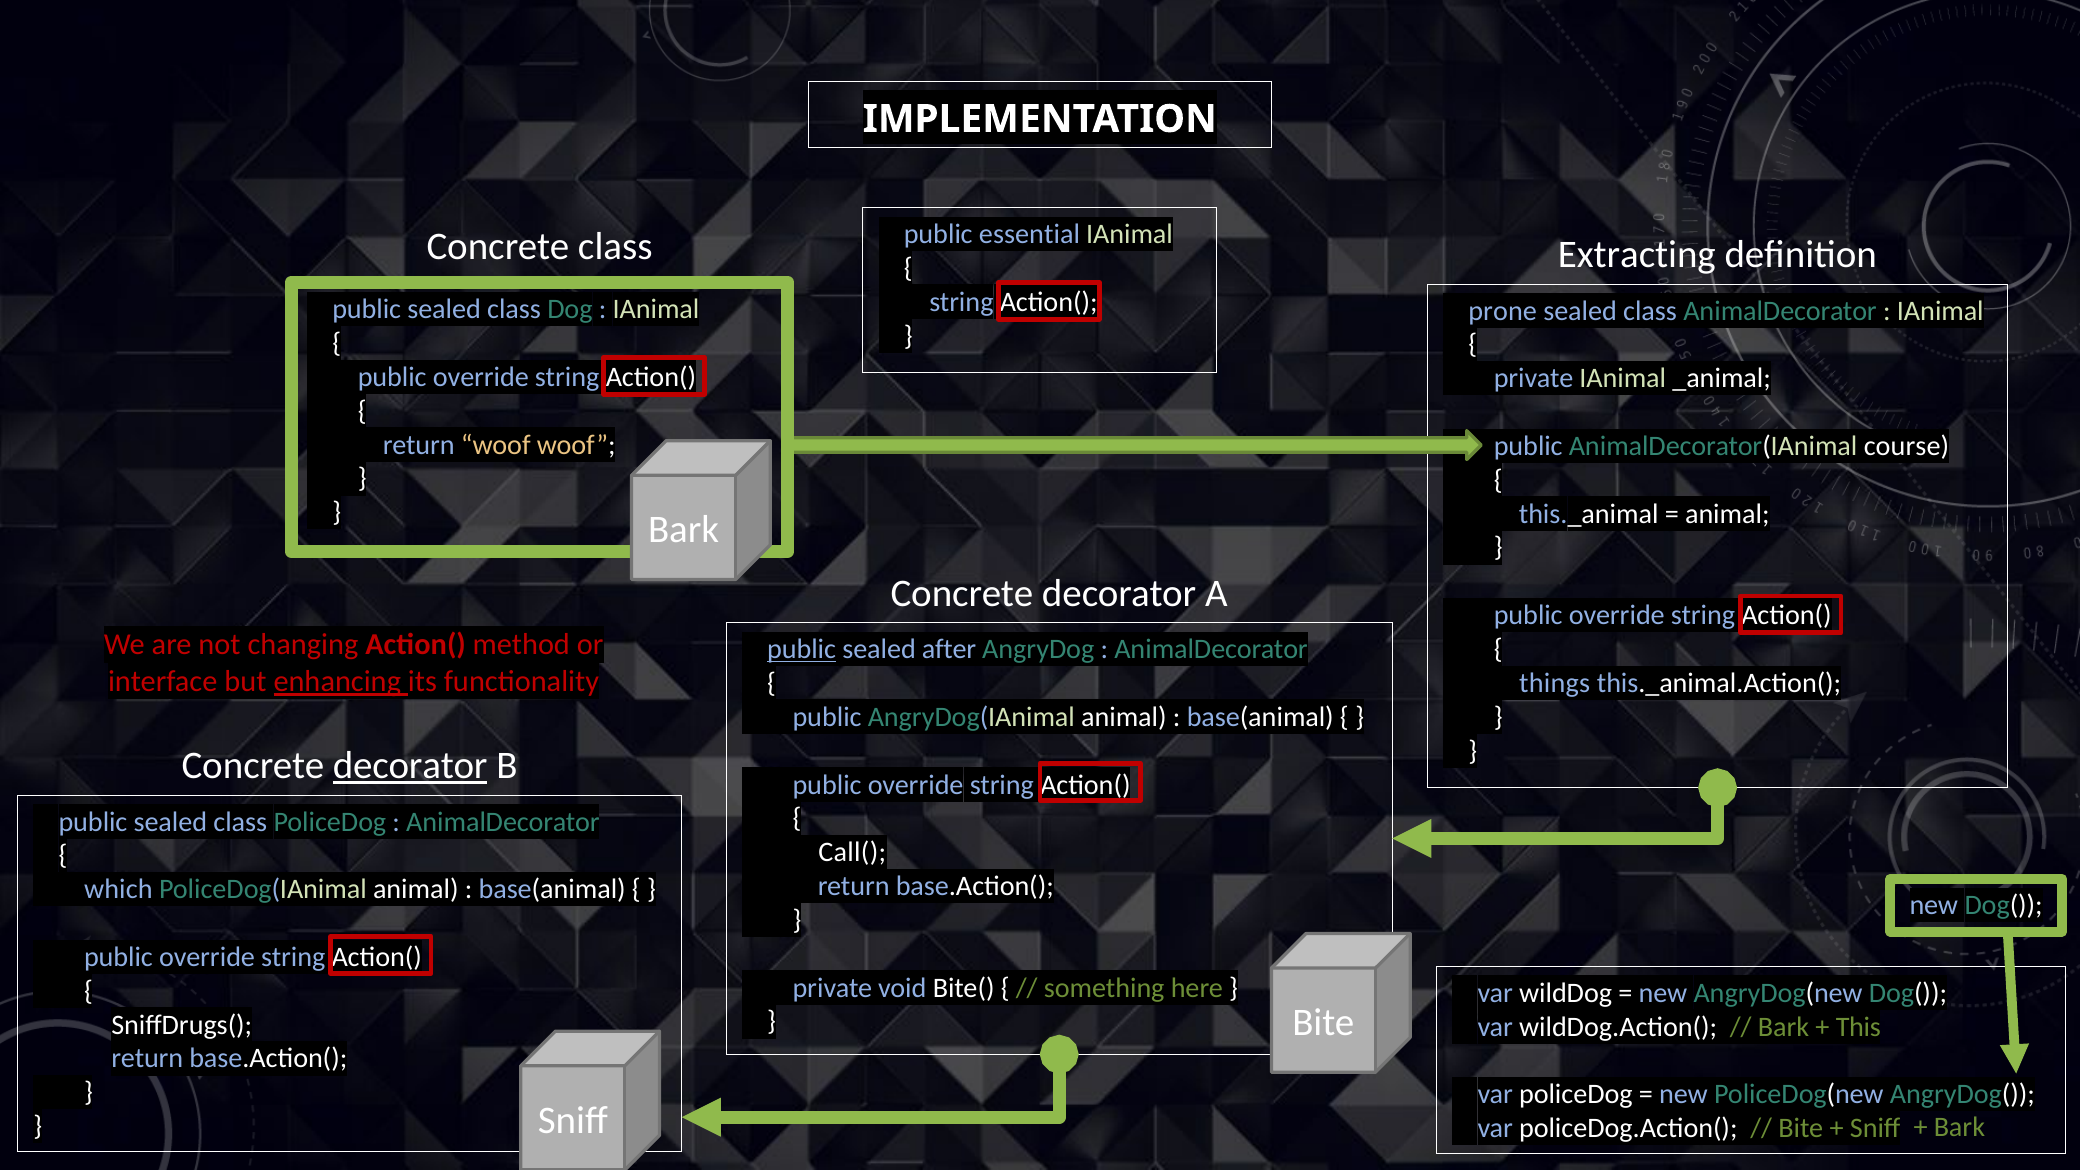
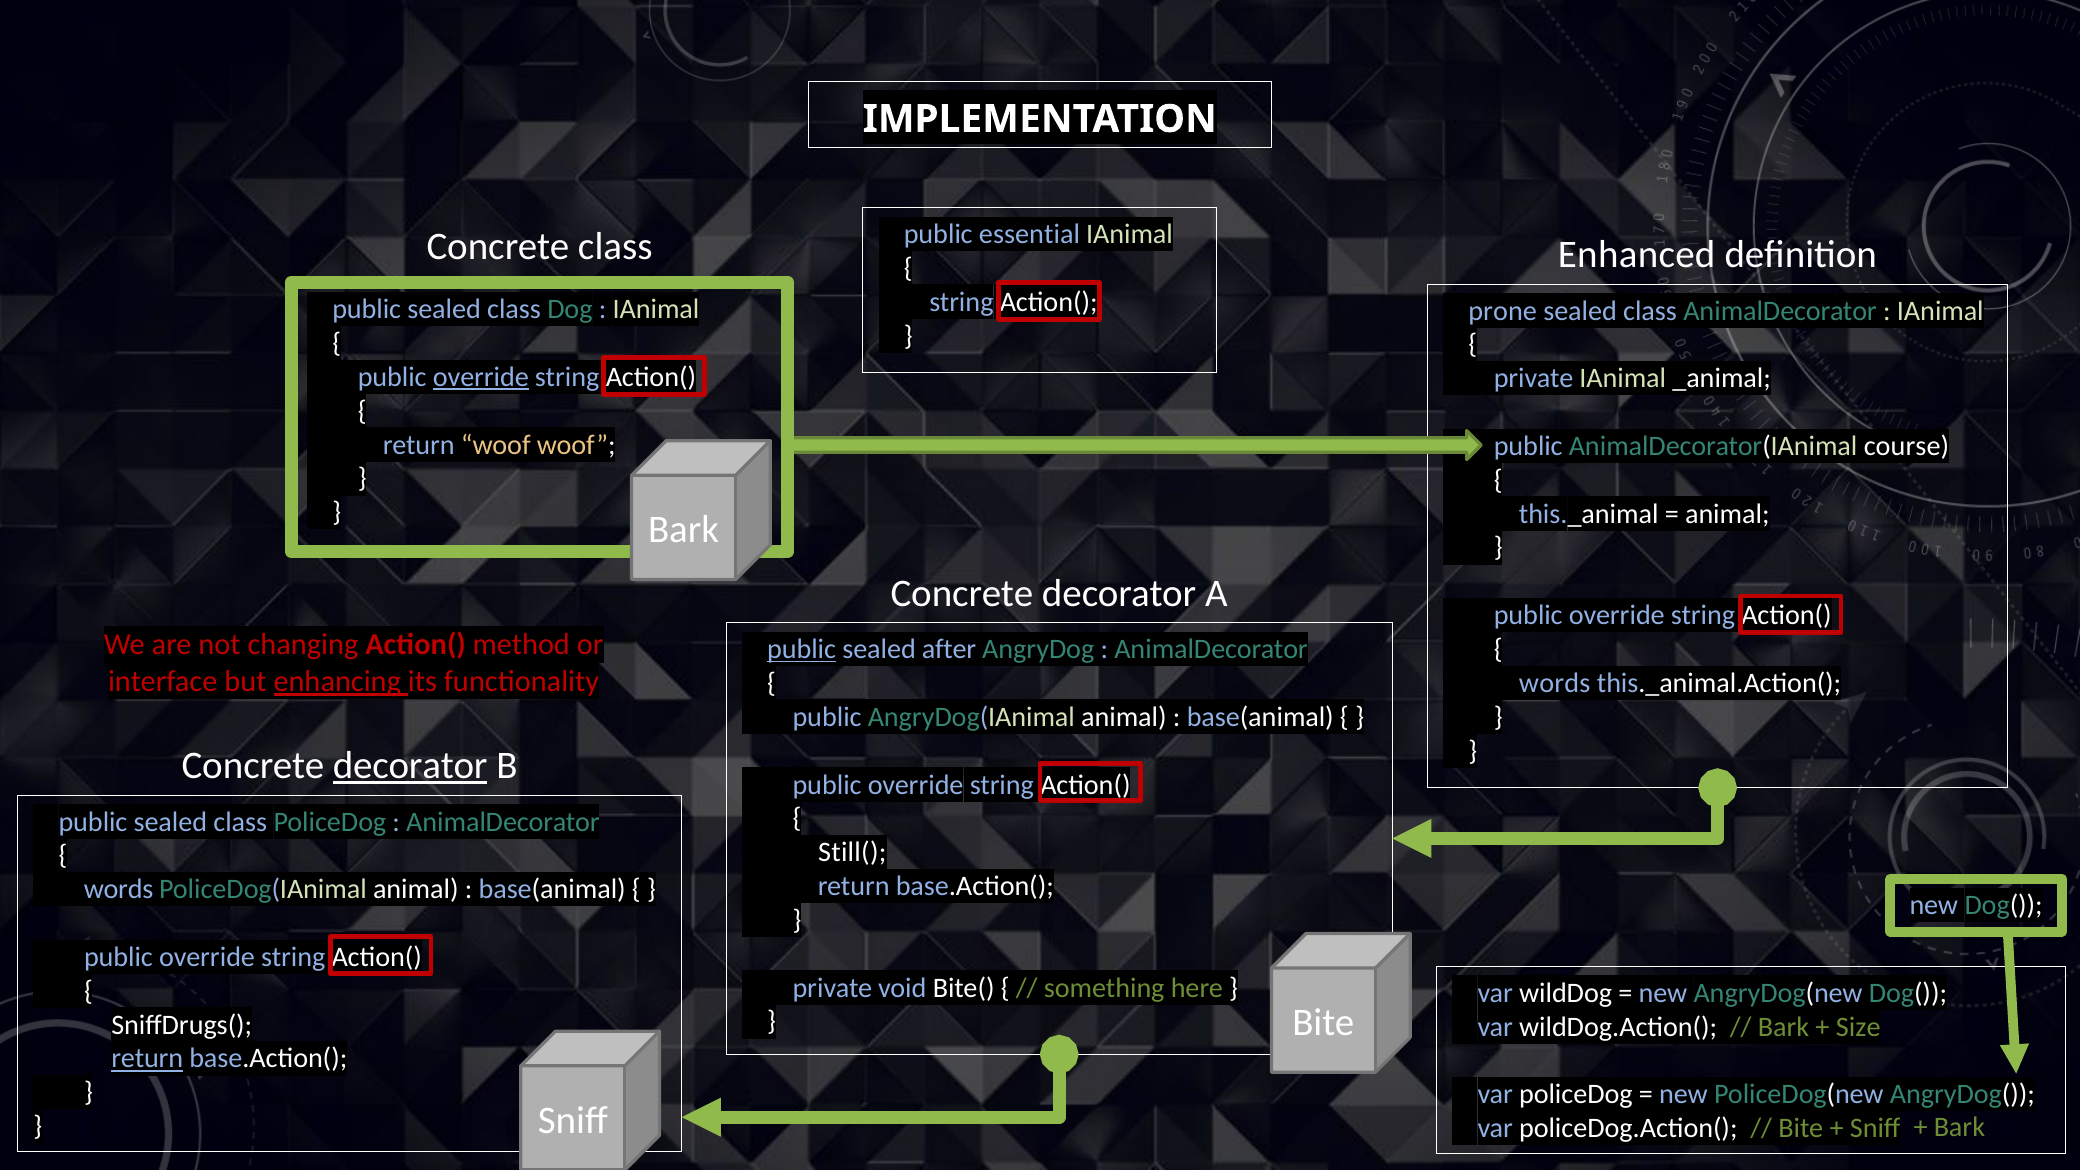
Extracting: Extracting -> Enhanced
override at (481, 377) underline: none -> present
things at (1555, 683): things -> words
Call(: Call( -> Still(
which at (118, 889): which -> words
This: This -> Size
return at (147, 1059) underline: none -> present
